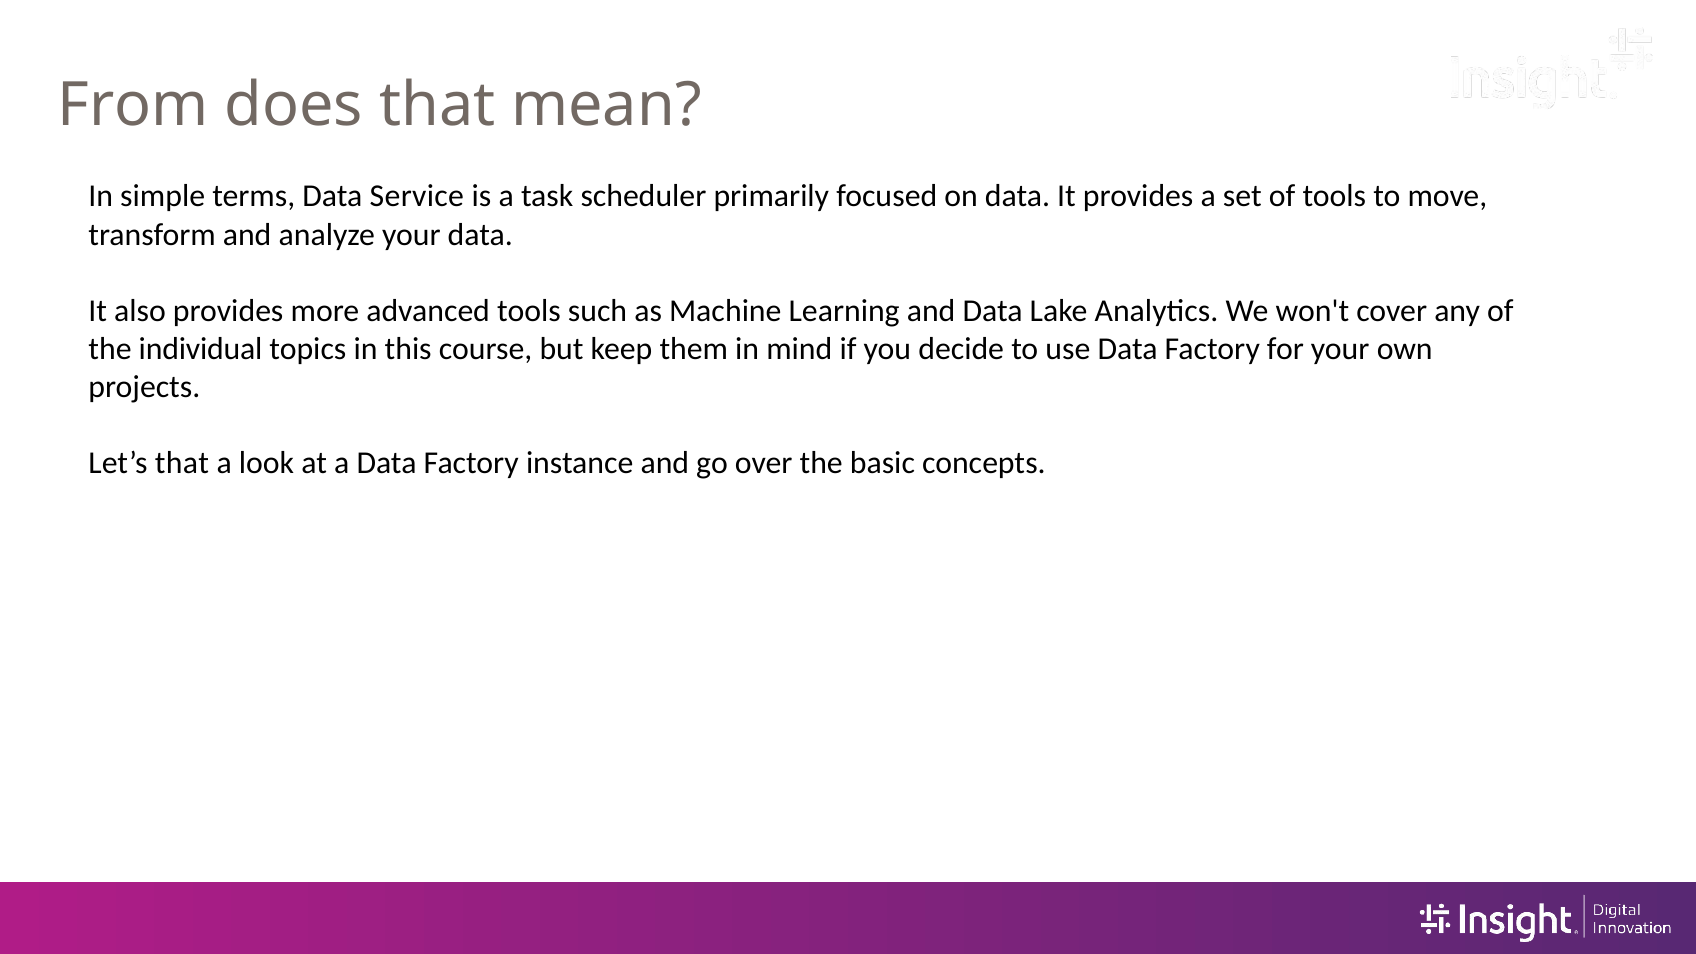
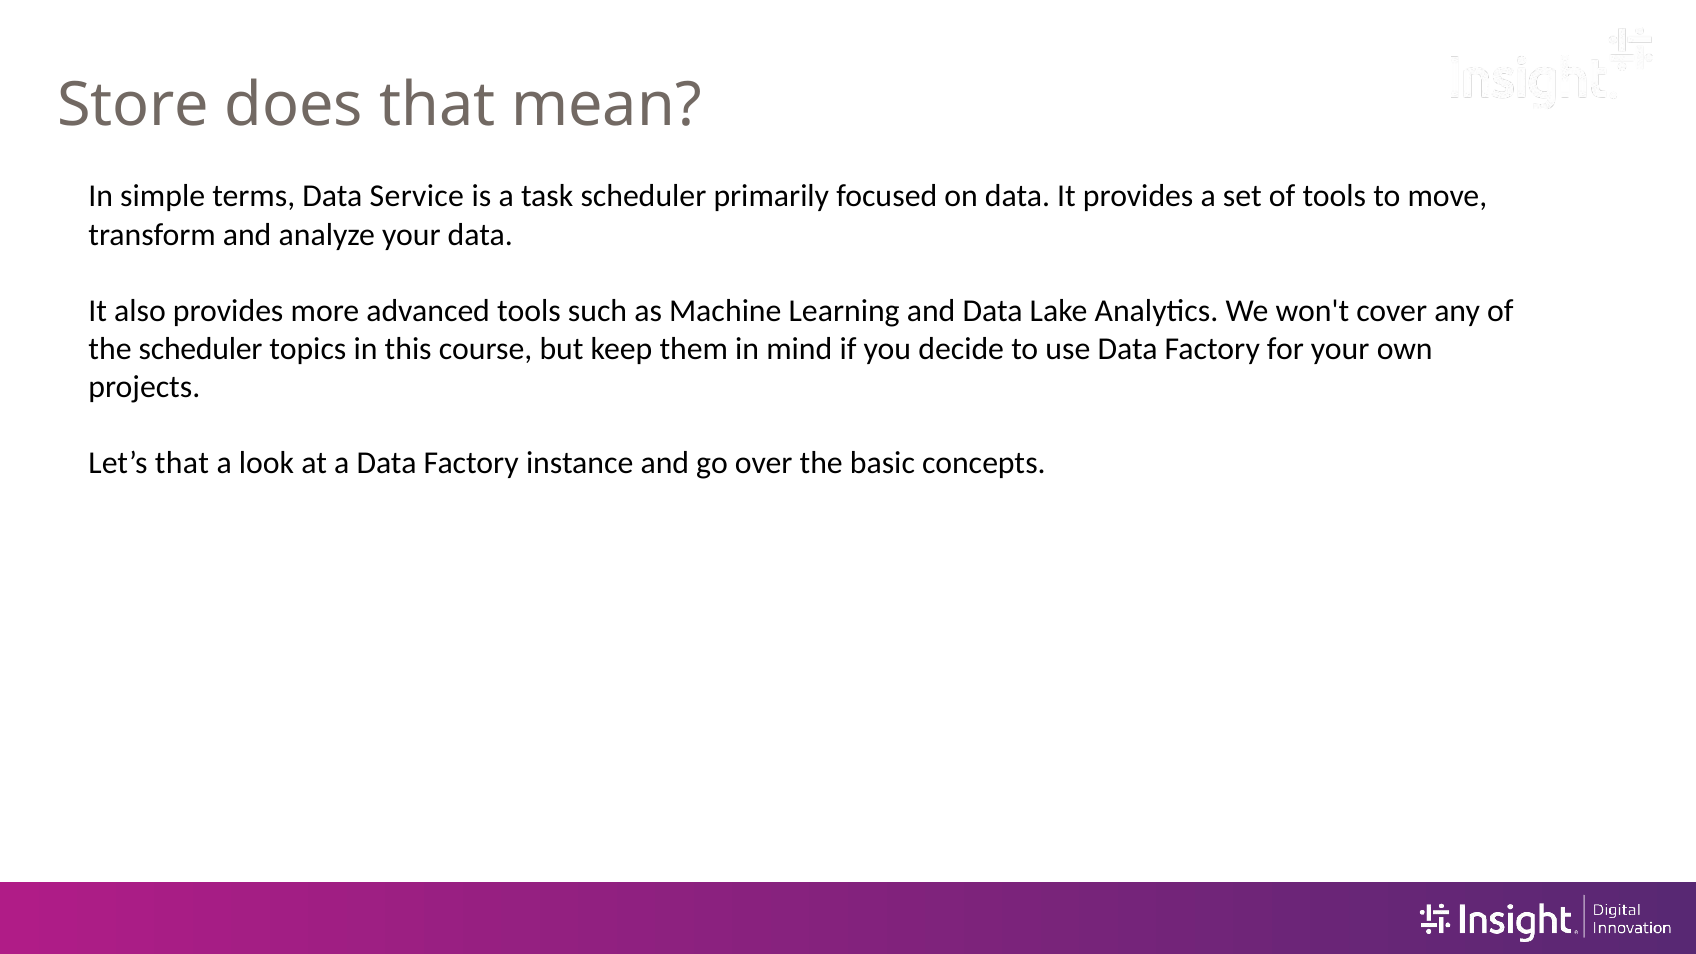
From: From -> Store
the individual: individual -> scheduler
